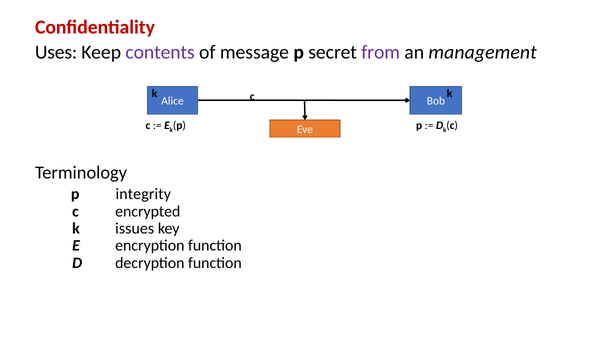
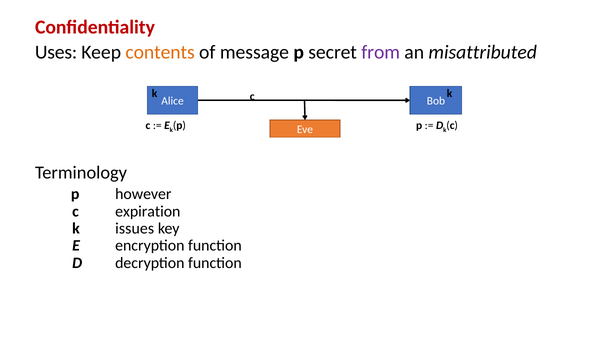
contents colour: purple -> orange
management: management -> misattributed
integrity: integrity -> however
encrypted: encrypted -> expiration
